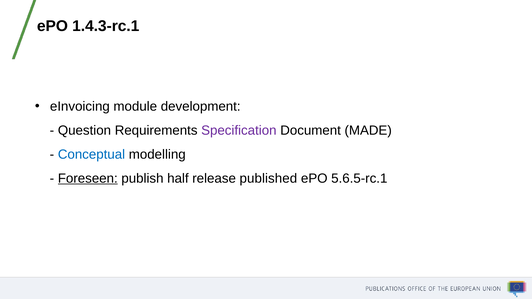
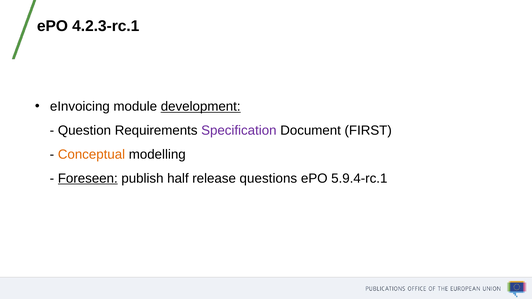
1.4.3-rc.1: 1.4.3-rc.1 -> 4.2.3-rc.1
development underline: none -> present
MADE: MADE -> FIRST
Conceptual colour: blue -> orange
published: published -> questions
5.6.5-rc.1: 5.6.5-rc.1 -> 5.9.4-rc.1
